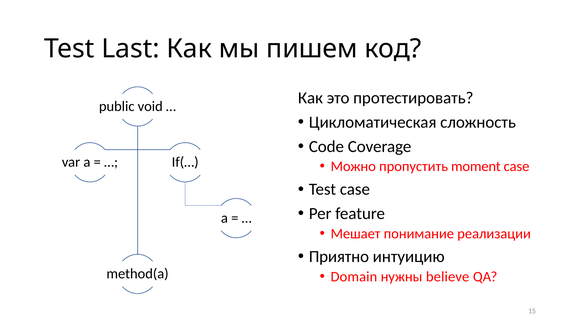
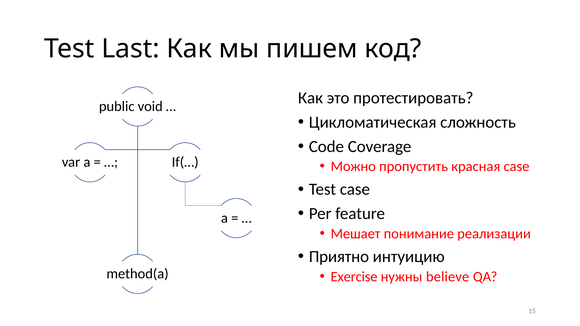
moment: moment -> красная
Domain: Domain -> Exercise
